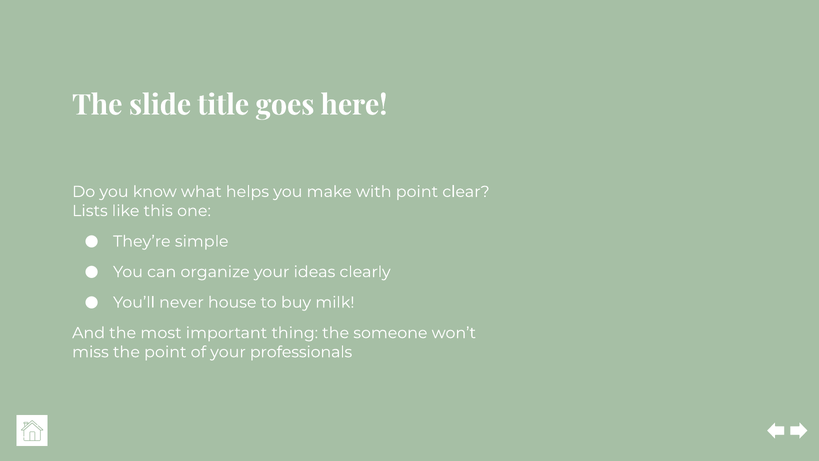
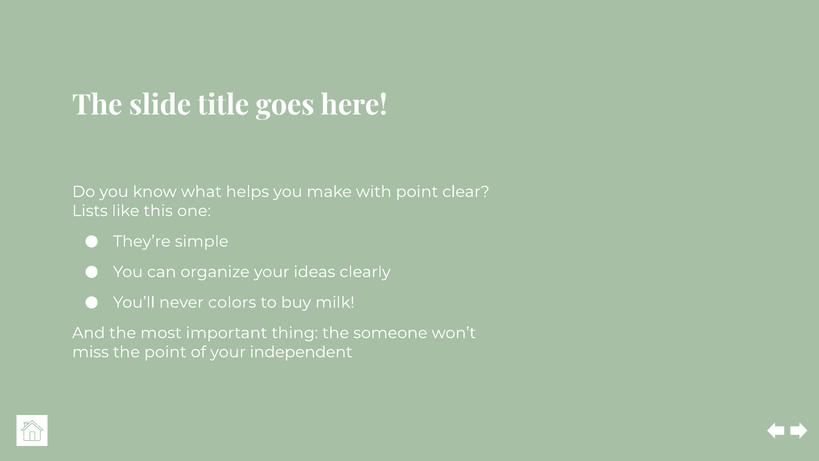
house: house -> colors
professionals: professionals -> independent
